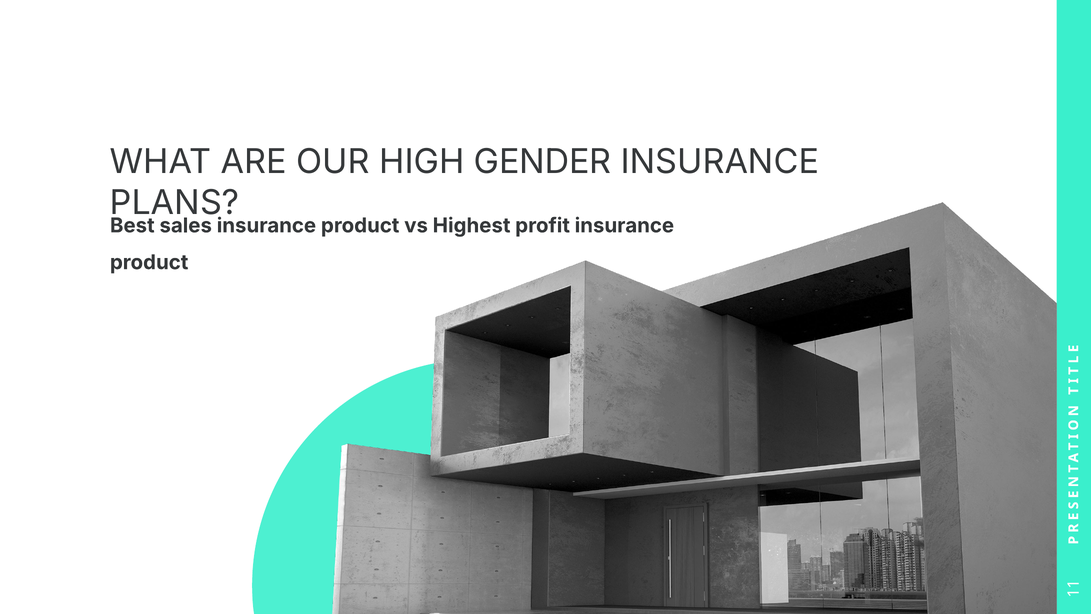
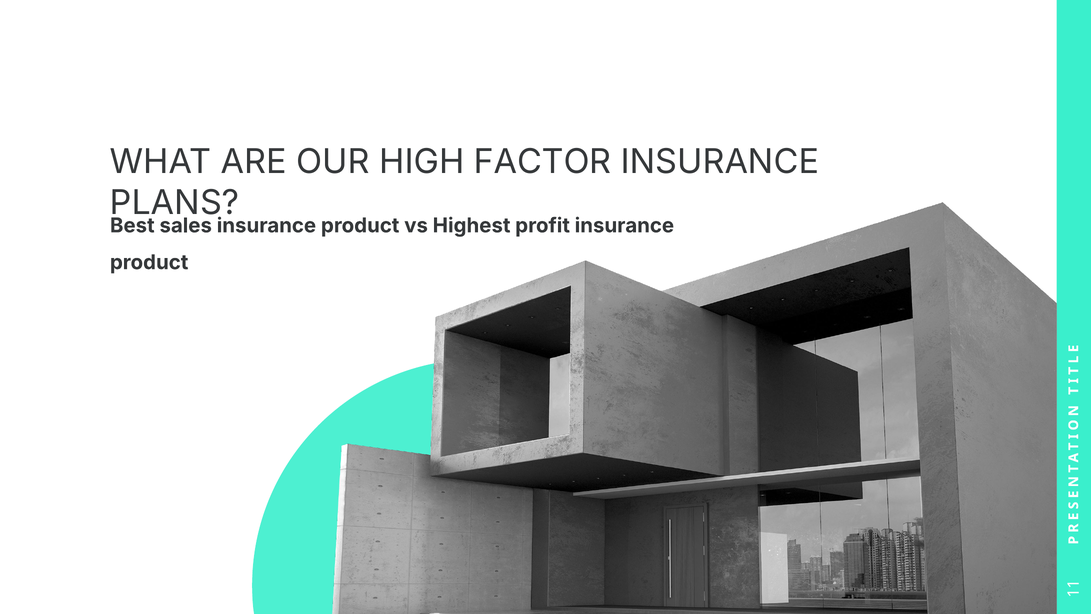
GENDER: GENDER -> FACTOR
